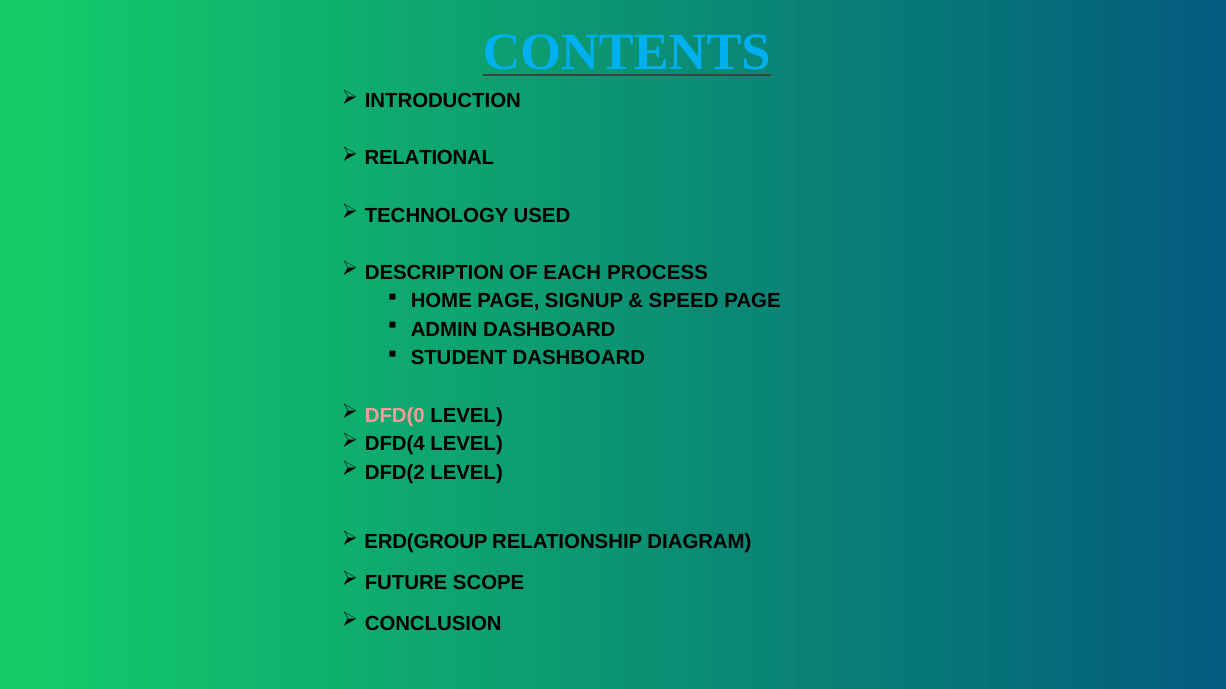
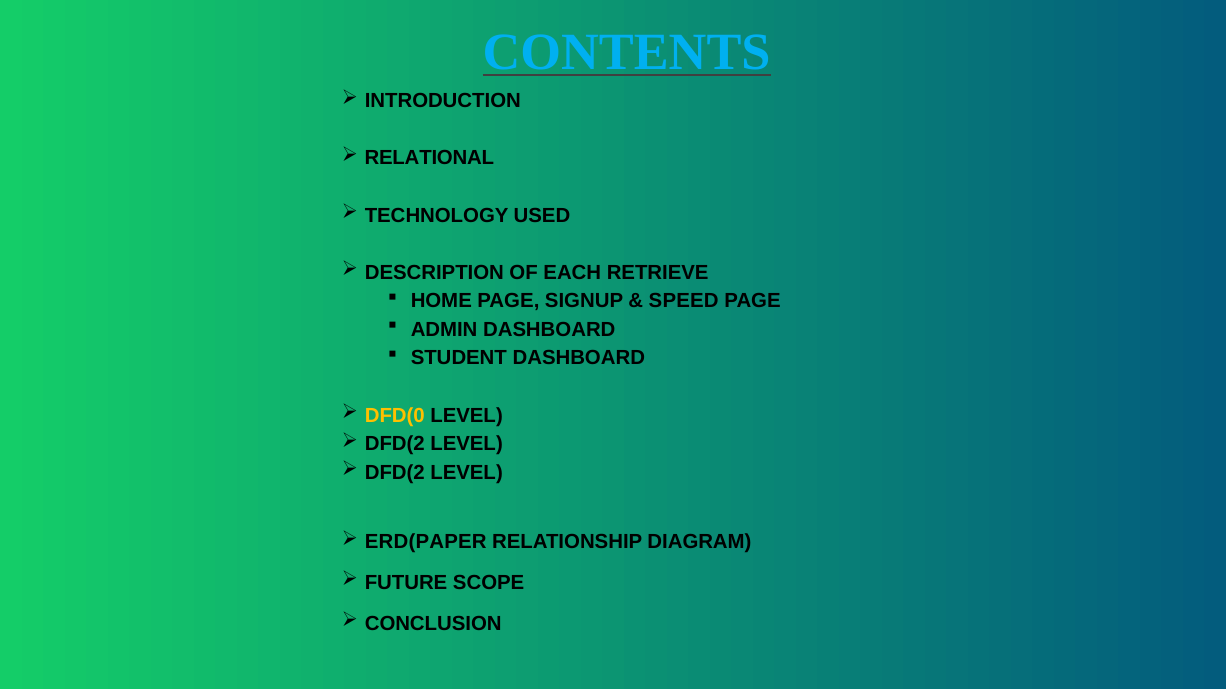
PROCESS: PROCESS -> RETRIEVE
DFD(0 colour: pink -> yellow
DFD(4 at (395, 444): DFD(4 -> DFD(2
ERD(GROUP: ERD(GROUP -> ERD(PAPER
